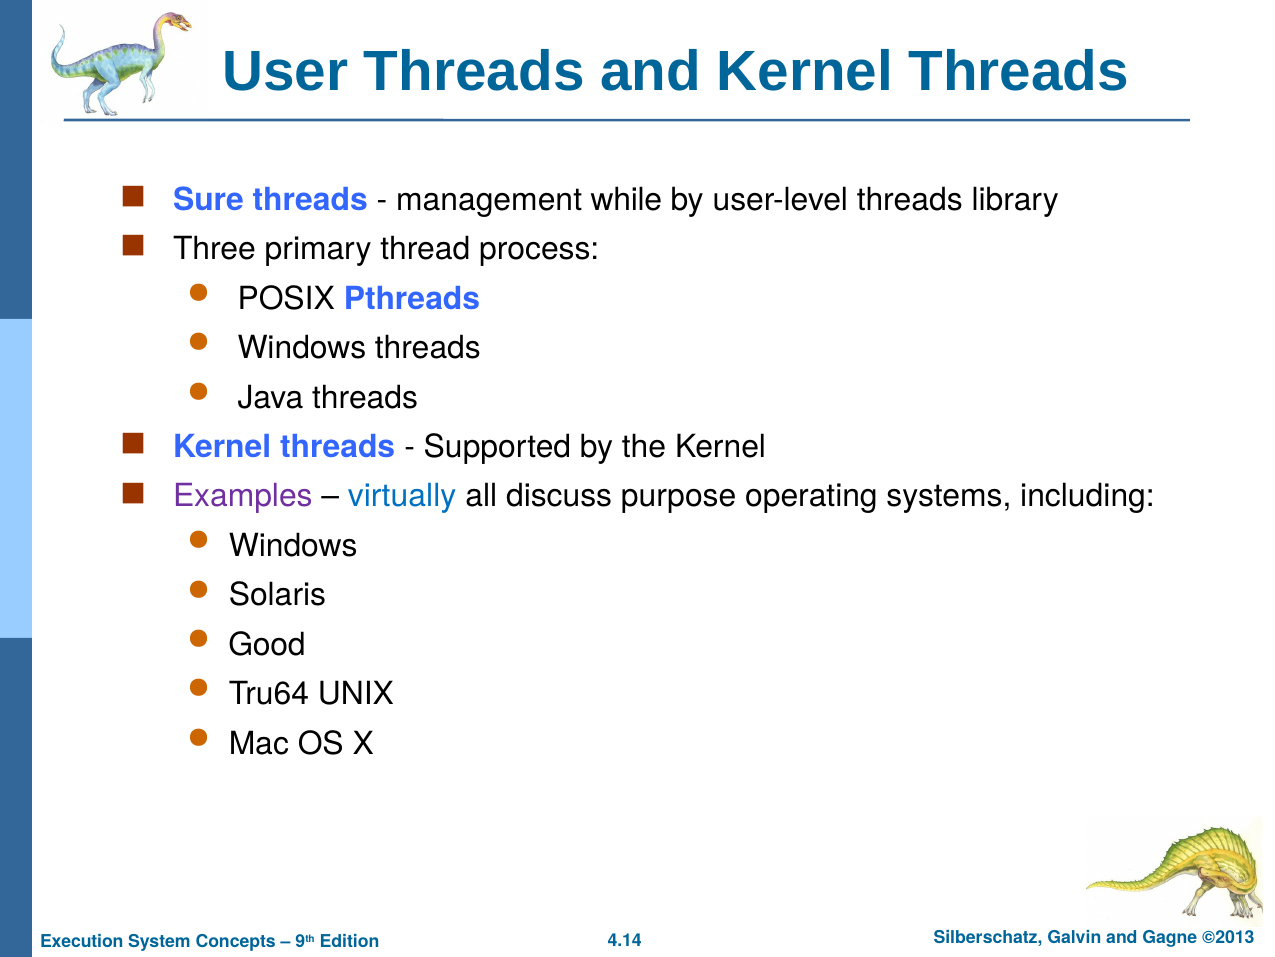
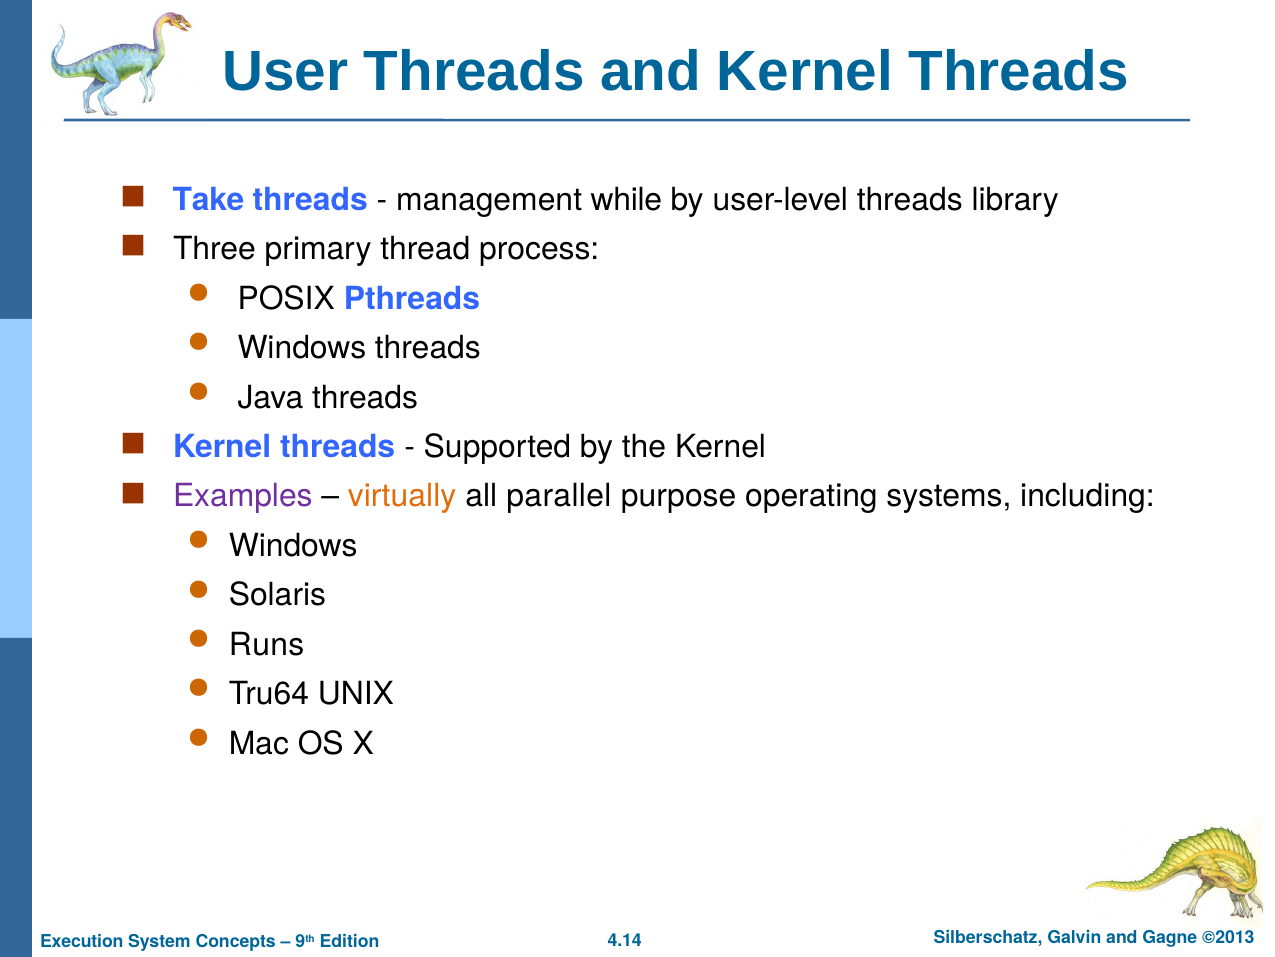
Sure: Sure -> Take
virtually colour: blue -> orange
discuss: discuss -> parallel
Good: Good -> Runs
